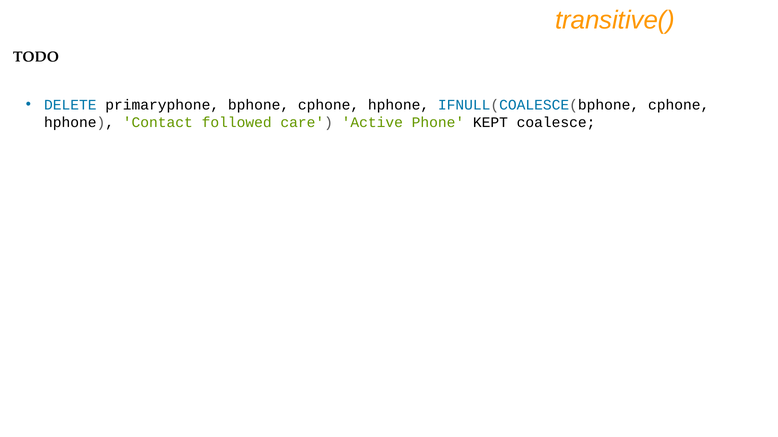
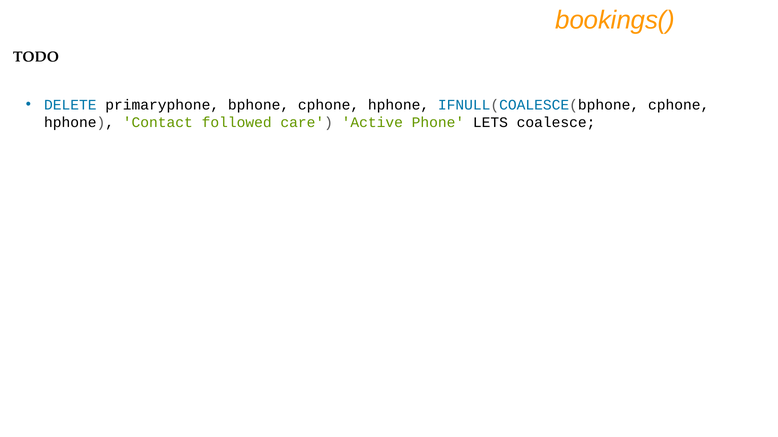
transitive(: transitive( -> bookings(
KEPT: KEPT -> LETS
